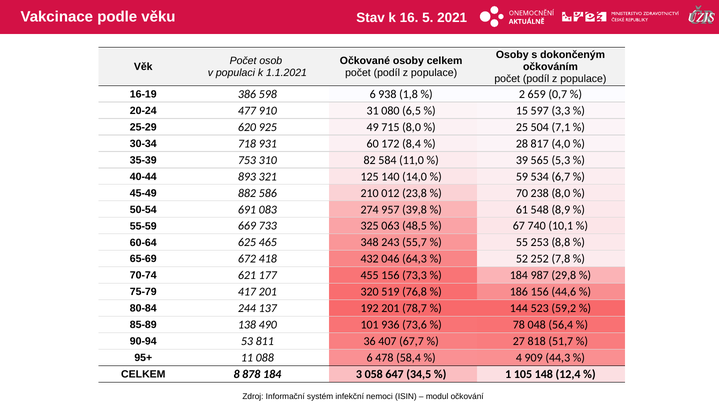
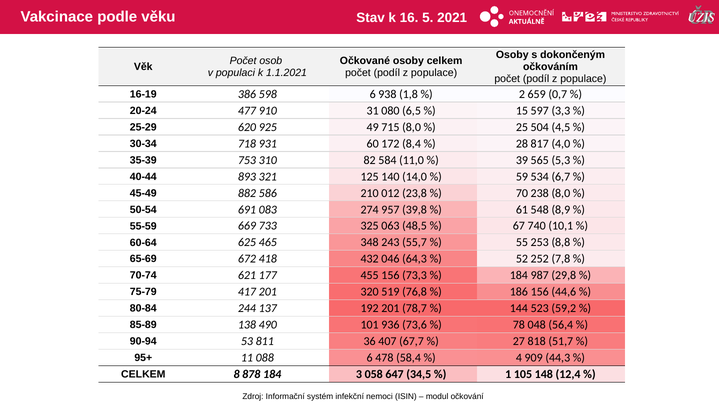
7,1: 7,1 -> 4,5
